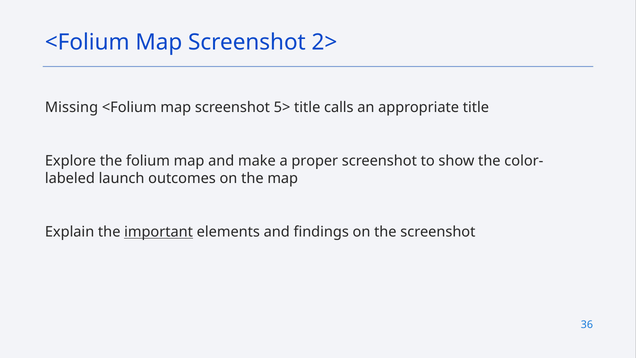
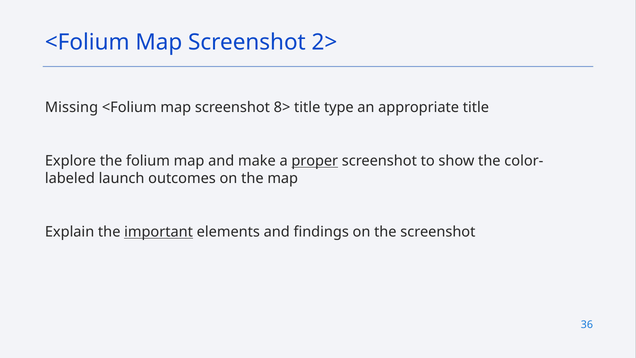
5>: 5> -> 8>
calls: calls -> type
proper underline: none -> present
